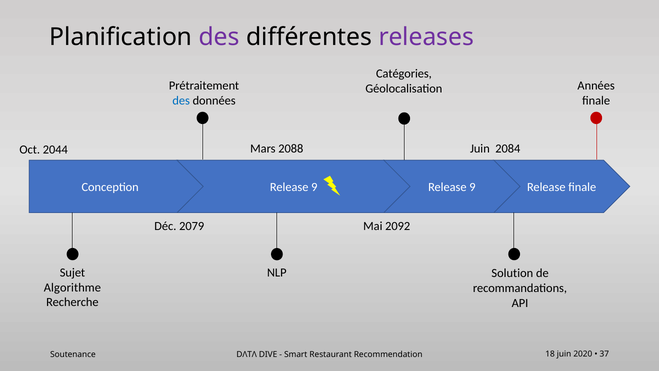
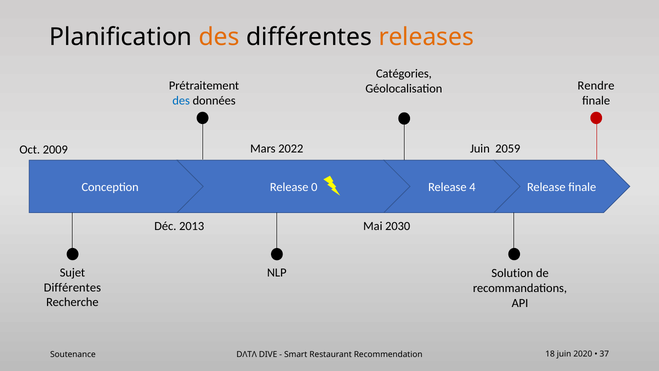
des at (219, 37) colour: purple -> orange
releases colour: purple -> orange
Années: Années -> Rendre
2088: 2088 -> 2022
2084: 2084 -> 2059
2044: 2044 -> 2009
Conception Release 9: 9 -> 0
9 at (472, 187): 9 -> 4
2079: 2079 -> 2013
2092: 2092 -> 2030
Algorithme at (72, 287): Algorithme -> Différentes
